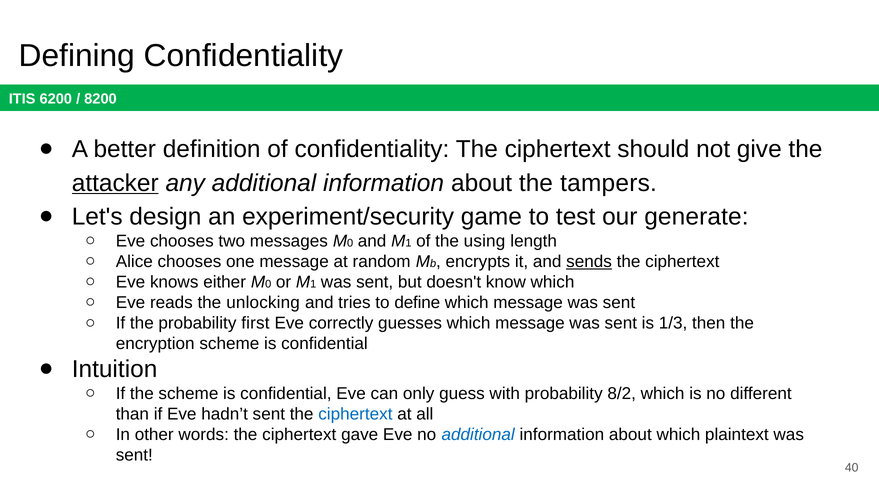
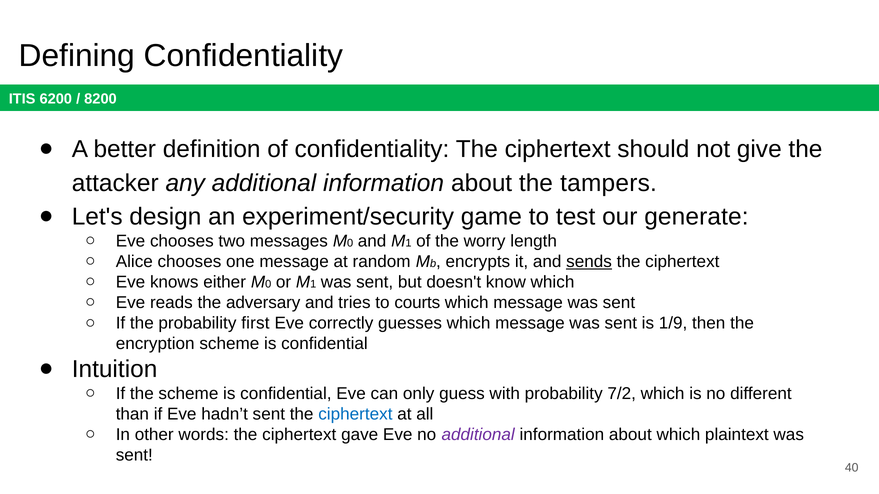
attacker underline: present -> none
using: using -> worry
unlocking: unlocking -> adversary
define: define -> courts
1/3: 1/3 -> 1/9
8/2: 8/2 -> 7/2
additional at (478, 435) colour: blue -> purple
